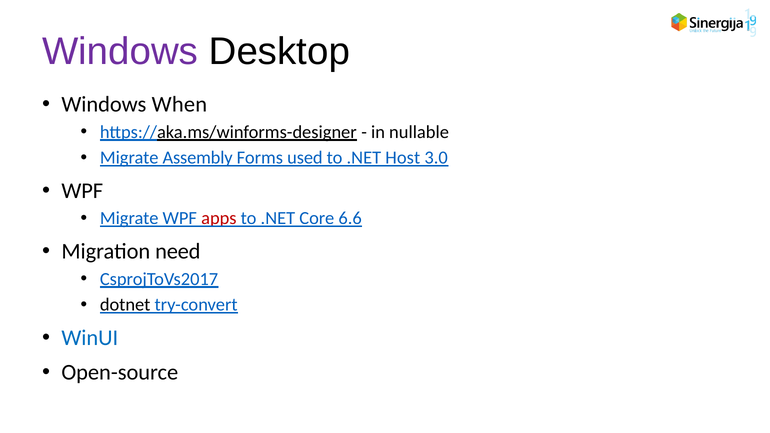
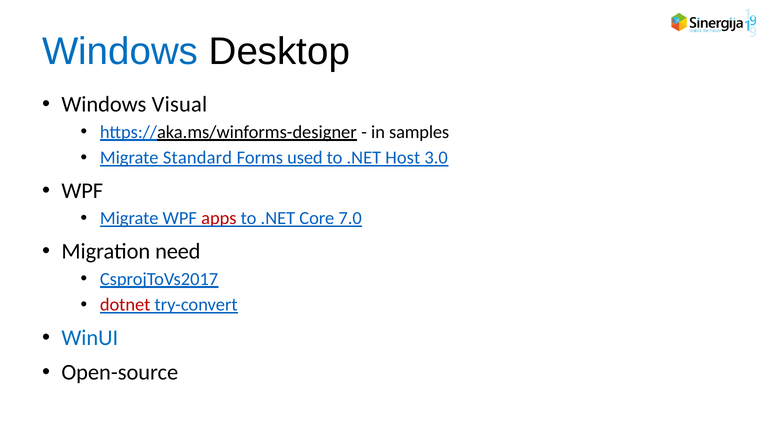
Windows at (120, 51) colour: purple -> blue
When: When -> Visual
nullable: nullable -> samples
Assembly: Assembly -> Standard
6.6: 6.6 -> 7.0
dotnet colour: black -> red
